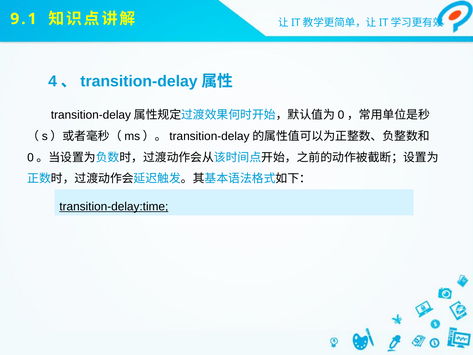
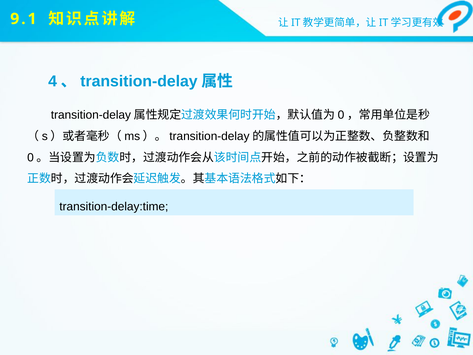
transition-delay:time underline: present -> none
